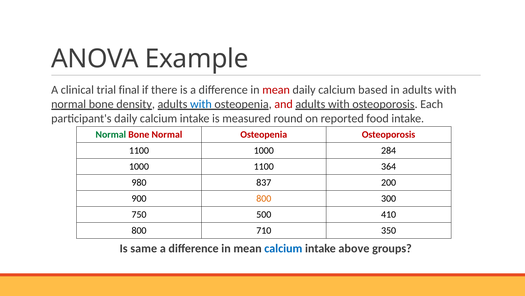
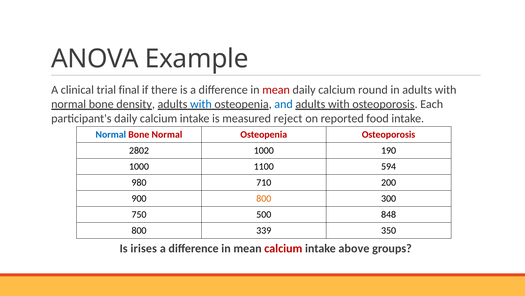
based: based -> round
and colour: red -> blue
round: round -> reject
Normal at (111, 134) colour: green -> blue
1100 at (139, 150): 1100 -> 2802
284: 284 -> 190
364: 364 -> 594
837: 837 -> 710
410: 410 -> 848
710: 710 -> 339
same: same -> irises
calcium at (283, 248) colour: blue -> red
